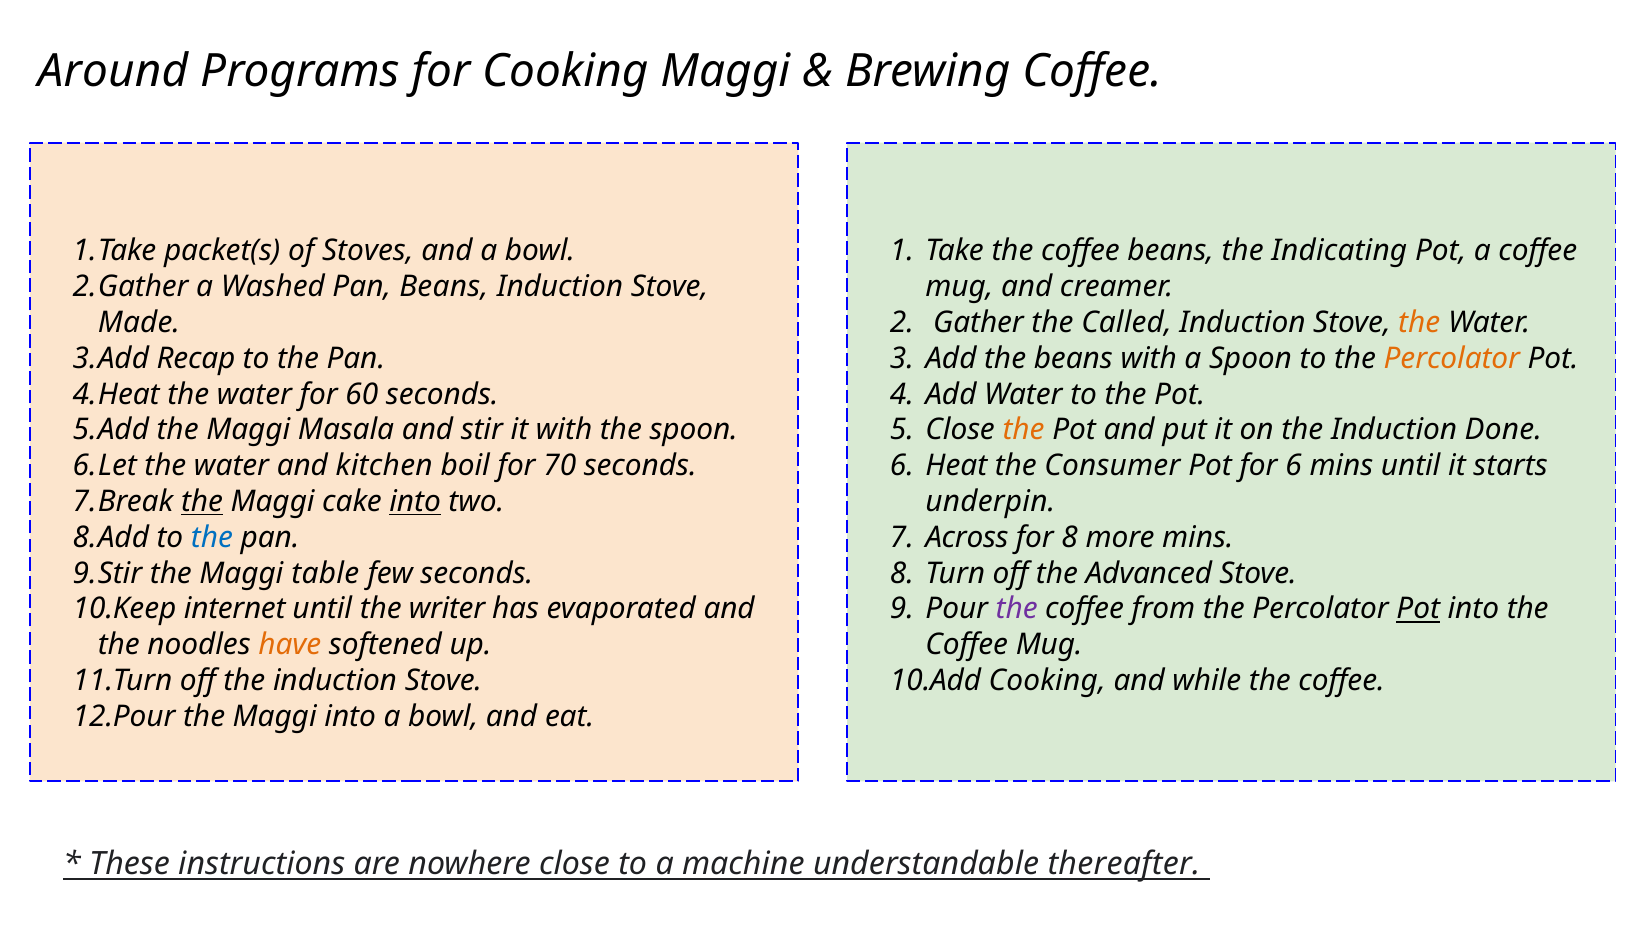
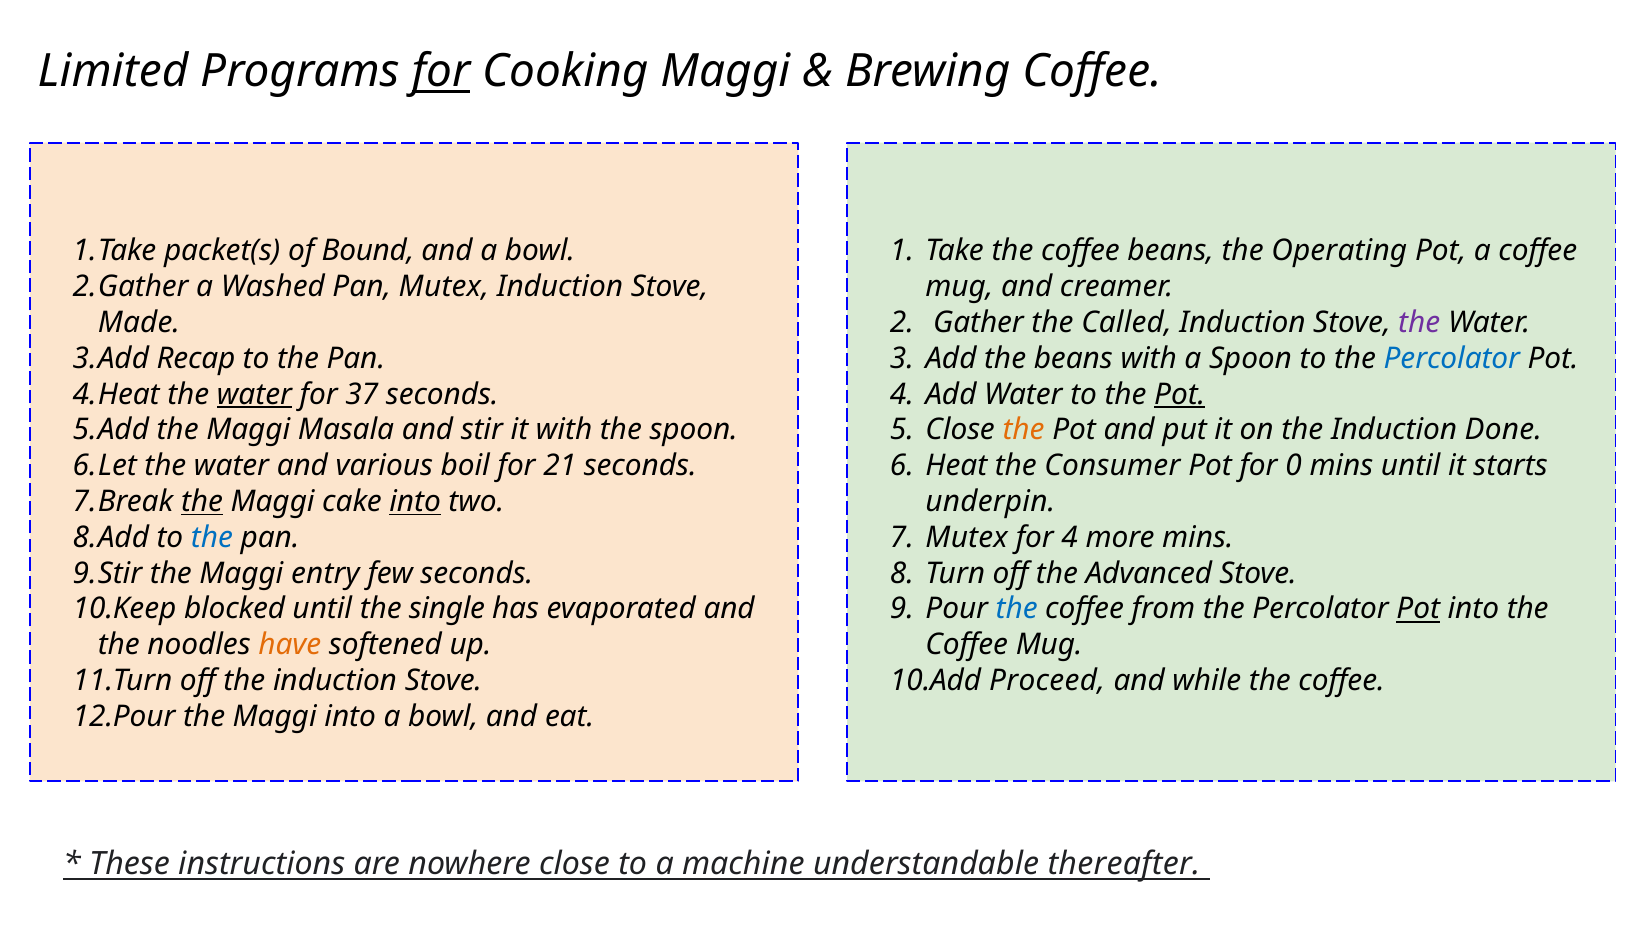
Around: Around -> Limited
for at (441, 72) underline: none -> present
Stoves: Stoves -> Bound
Indicating: Indicating -> Operating
Pan Beans: Beans -> Mutex
the at (1419, 322) colour: orange -> purple
Percolator at (1452, 358) colour: orange -> blue
water at (254, 394) underline: none -> present
60: 60 -> 37
Pot at (1180, 394) underline: none -> present
kitchen: kitchen -> various
70: 70 -> 21
for 6: 6 -> 0
Across at (967, 537): Across -> Mutex
for 8: 8 -> 4
table: table -> entry
internet: internet -> blocked
writer: writer -> single
the at (1017, 609) colour: purple -> blue
Cooking at (1047, 681): Cooking -> Proceed
